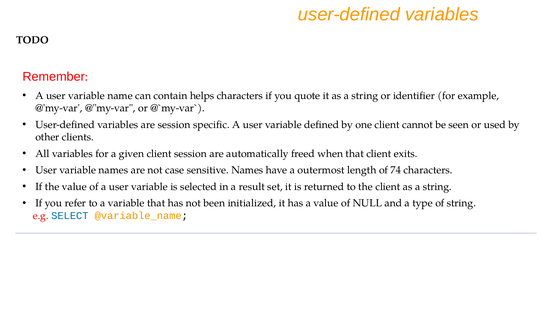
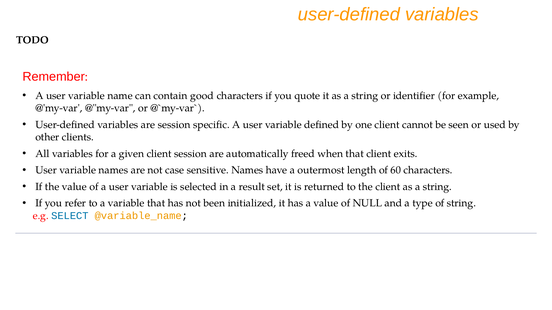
helps: helps -> good
74: 74 -> 60
